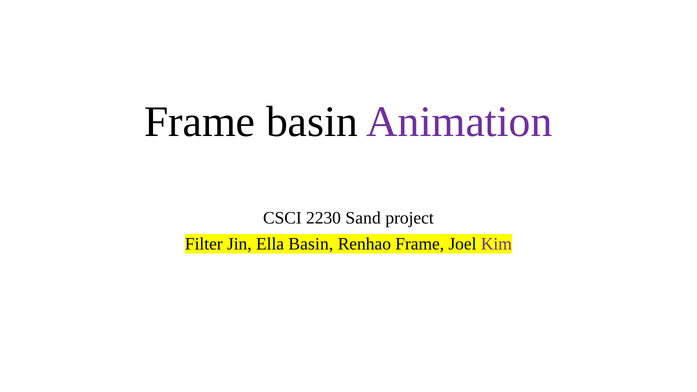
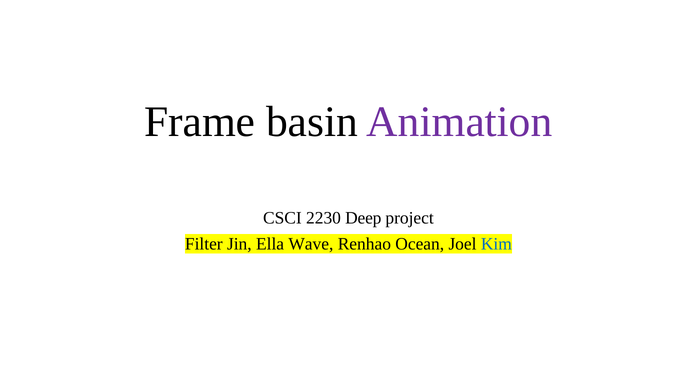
Sand: Sand -> Deep
Ella Basin: Basin -> Wave
Renhao Frame: Frame -> Ocean
Kim colour: purple -> blue
